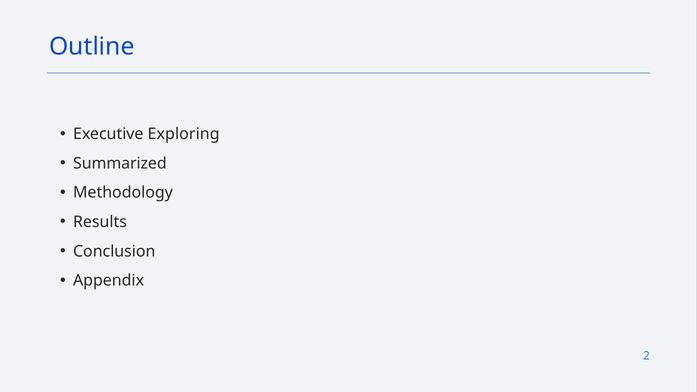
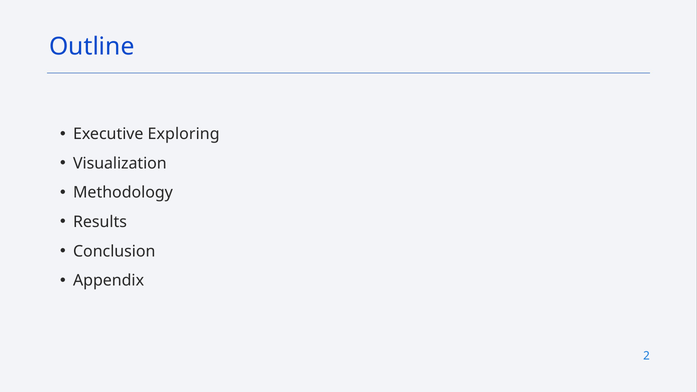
Summarized: Summarized -> Visualization
